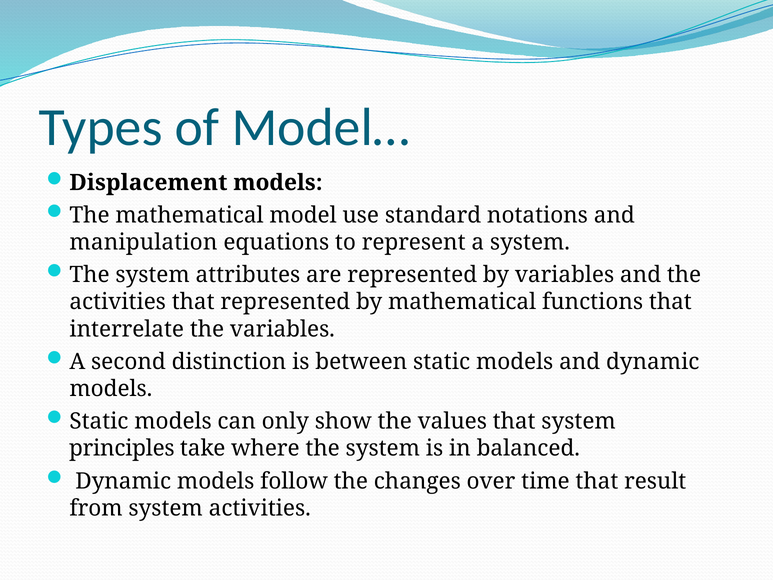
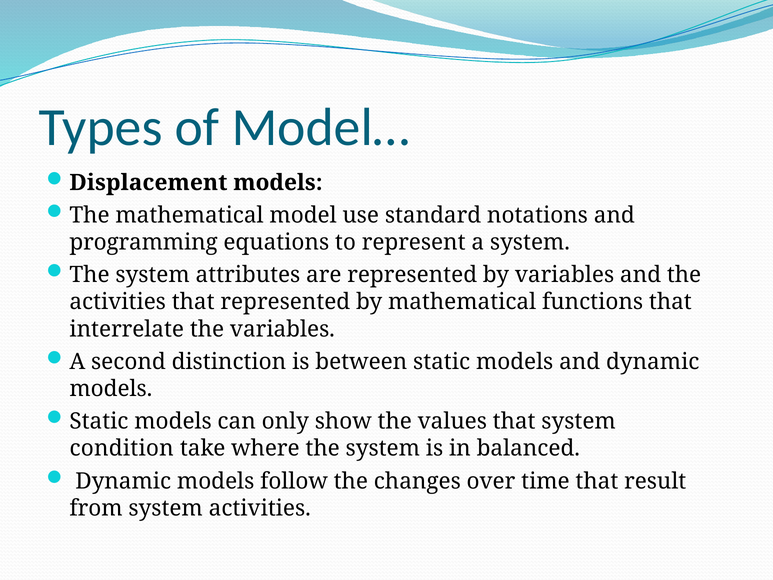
manipulation: manipulation -> programming
principles: principles -> condition
